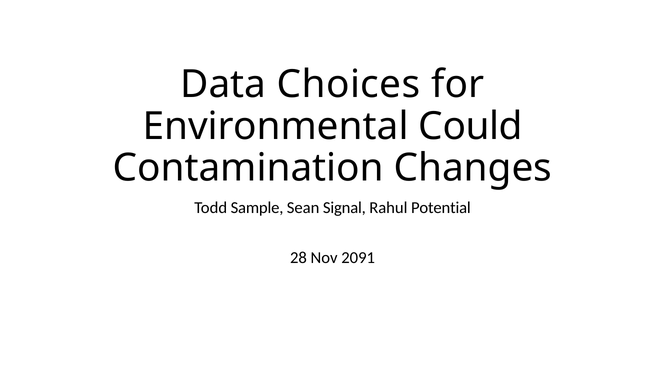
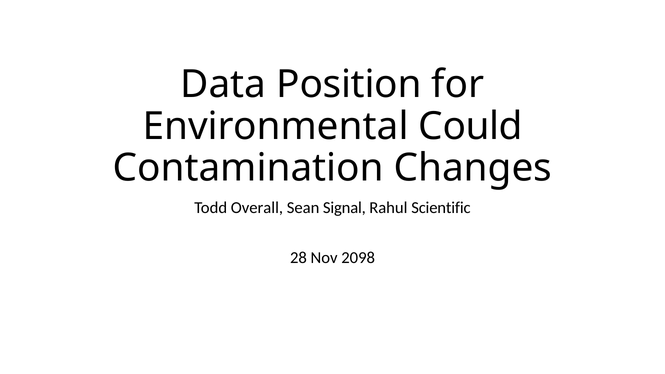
Choices: Choices -> Position
Sample: Sample -> Overall
Potential: Potential -> Scientific
2091: 2091 -> 2098
